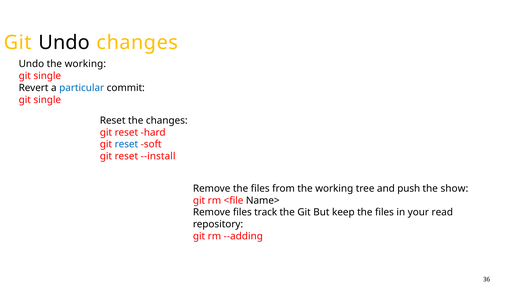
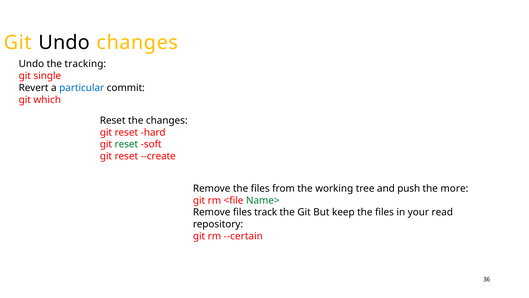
Undo the working: working -> tracking
single at (47, 100): single -> which
reset at (126, 144) colour: blue -> green
--install: --install -> --create
show: show -> more
Name> colour: black -> green
--adding: --adding -> --certain
